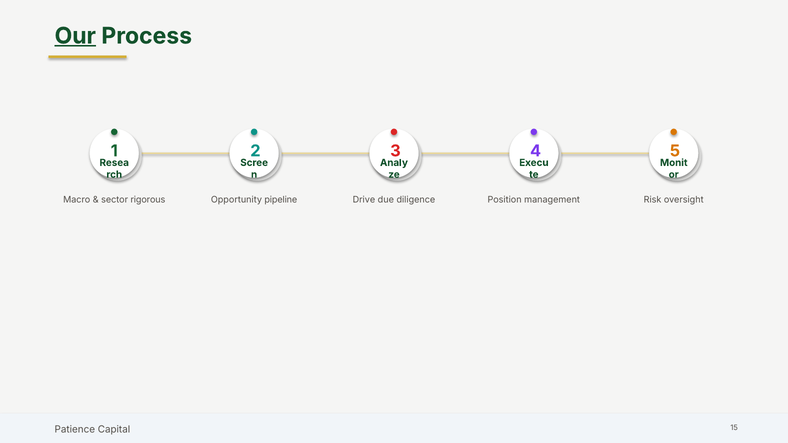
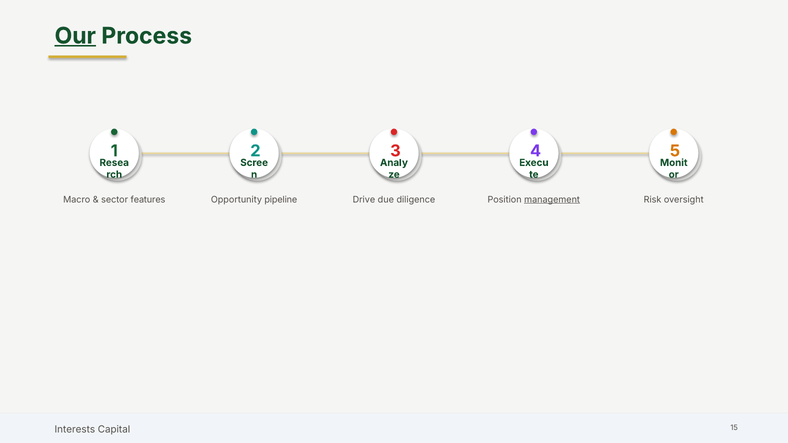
rigorous: rigorous -> features
management underline: none -> present
Patience: Patience -> Interests
